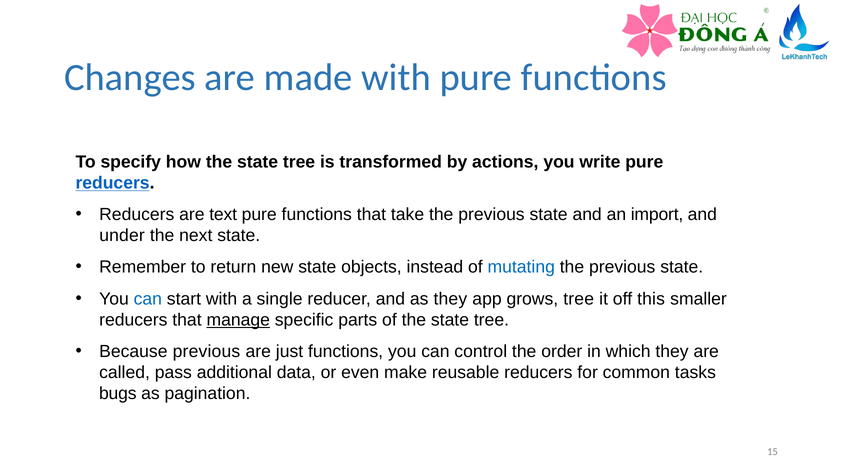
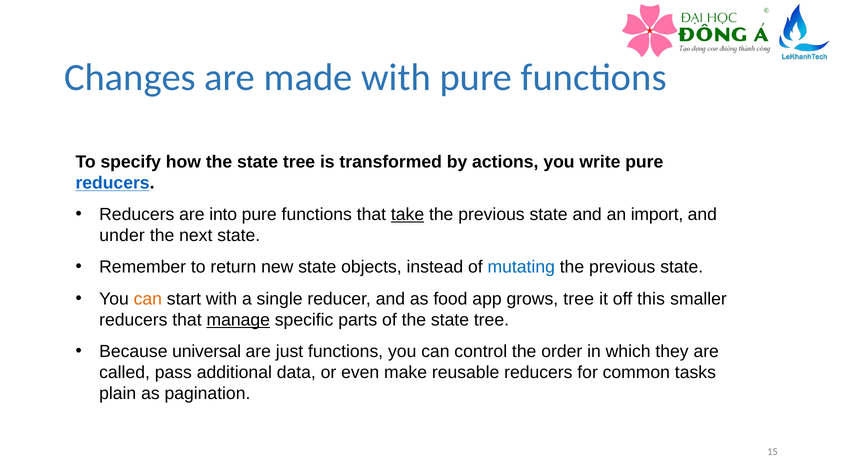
text: text -> into
take underline: none -> present
can at (148, 299) colour: blue -> orange
as they: they -> food
Because previous: previous -> universal
bugs: bugs -> plain
